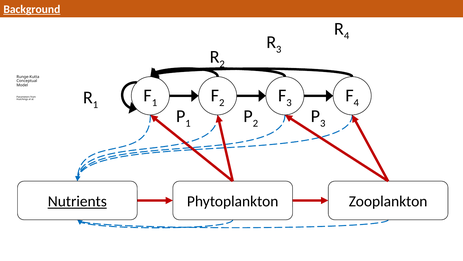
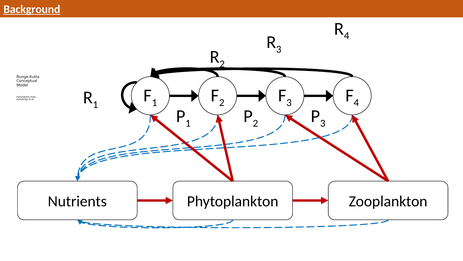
Nutrients underline: present -> none
